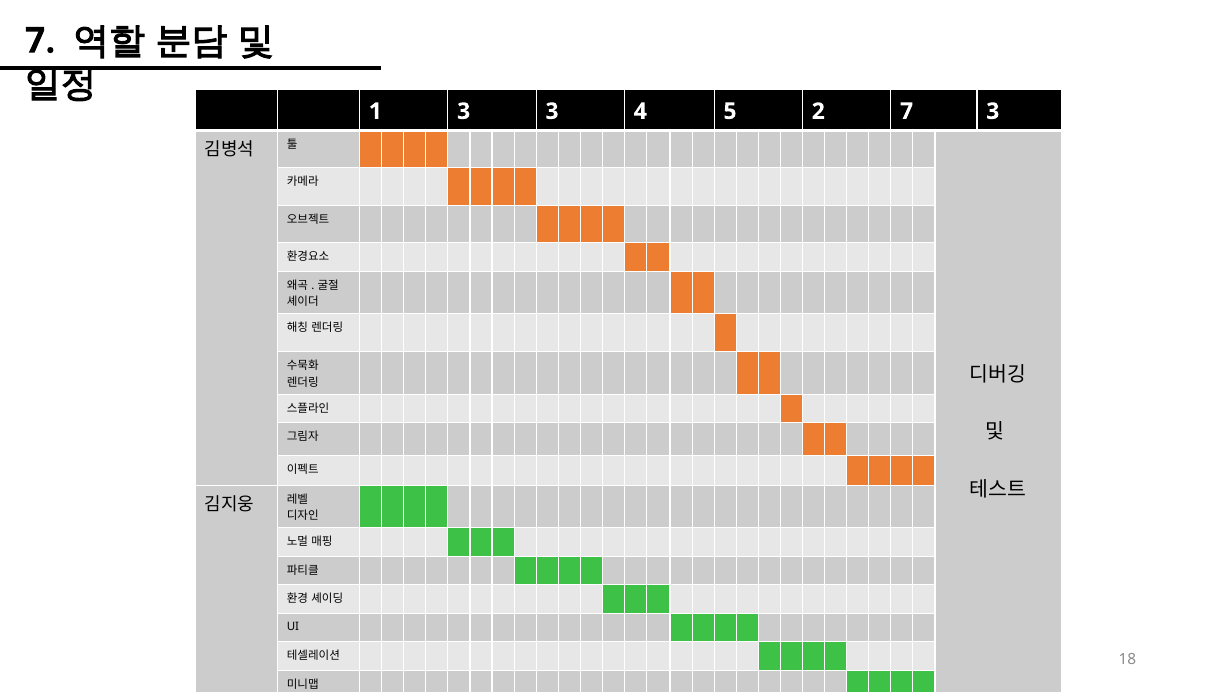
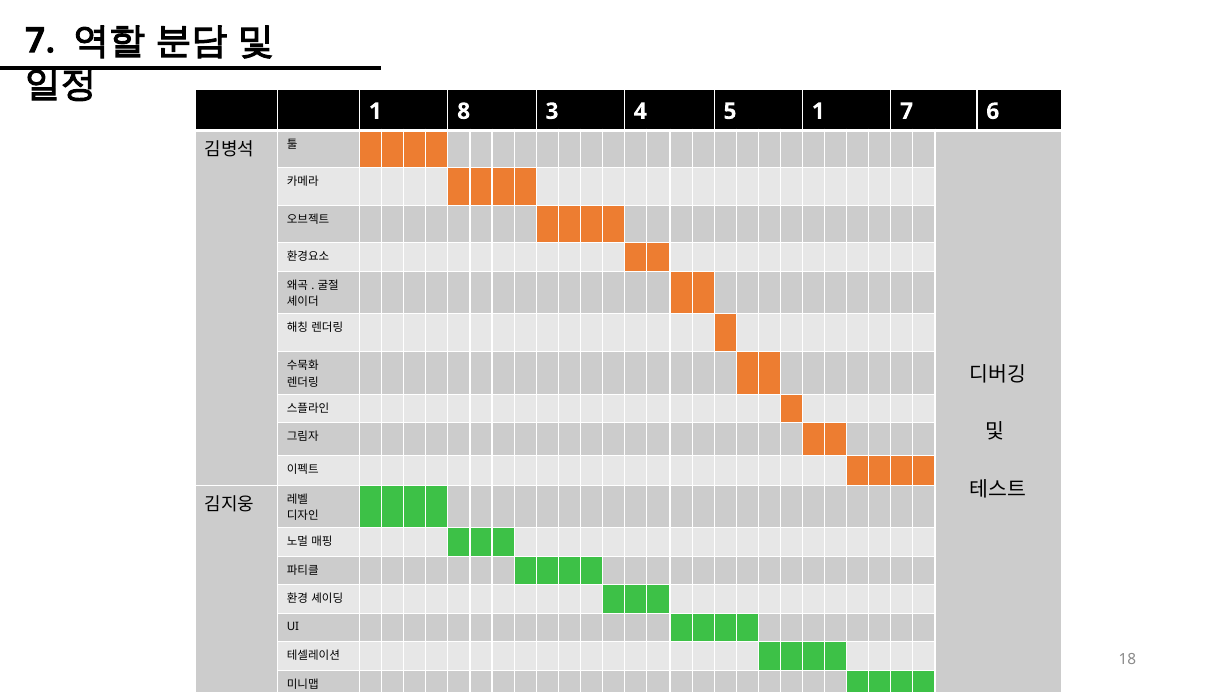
1 3: 3 -> 8
5 2: 2 -> 1
7 3: 3 -> 6
